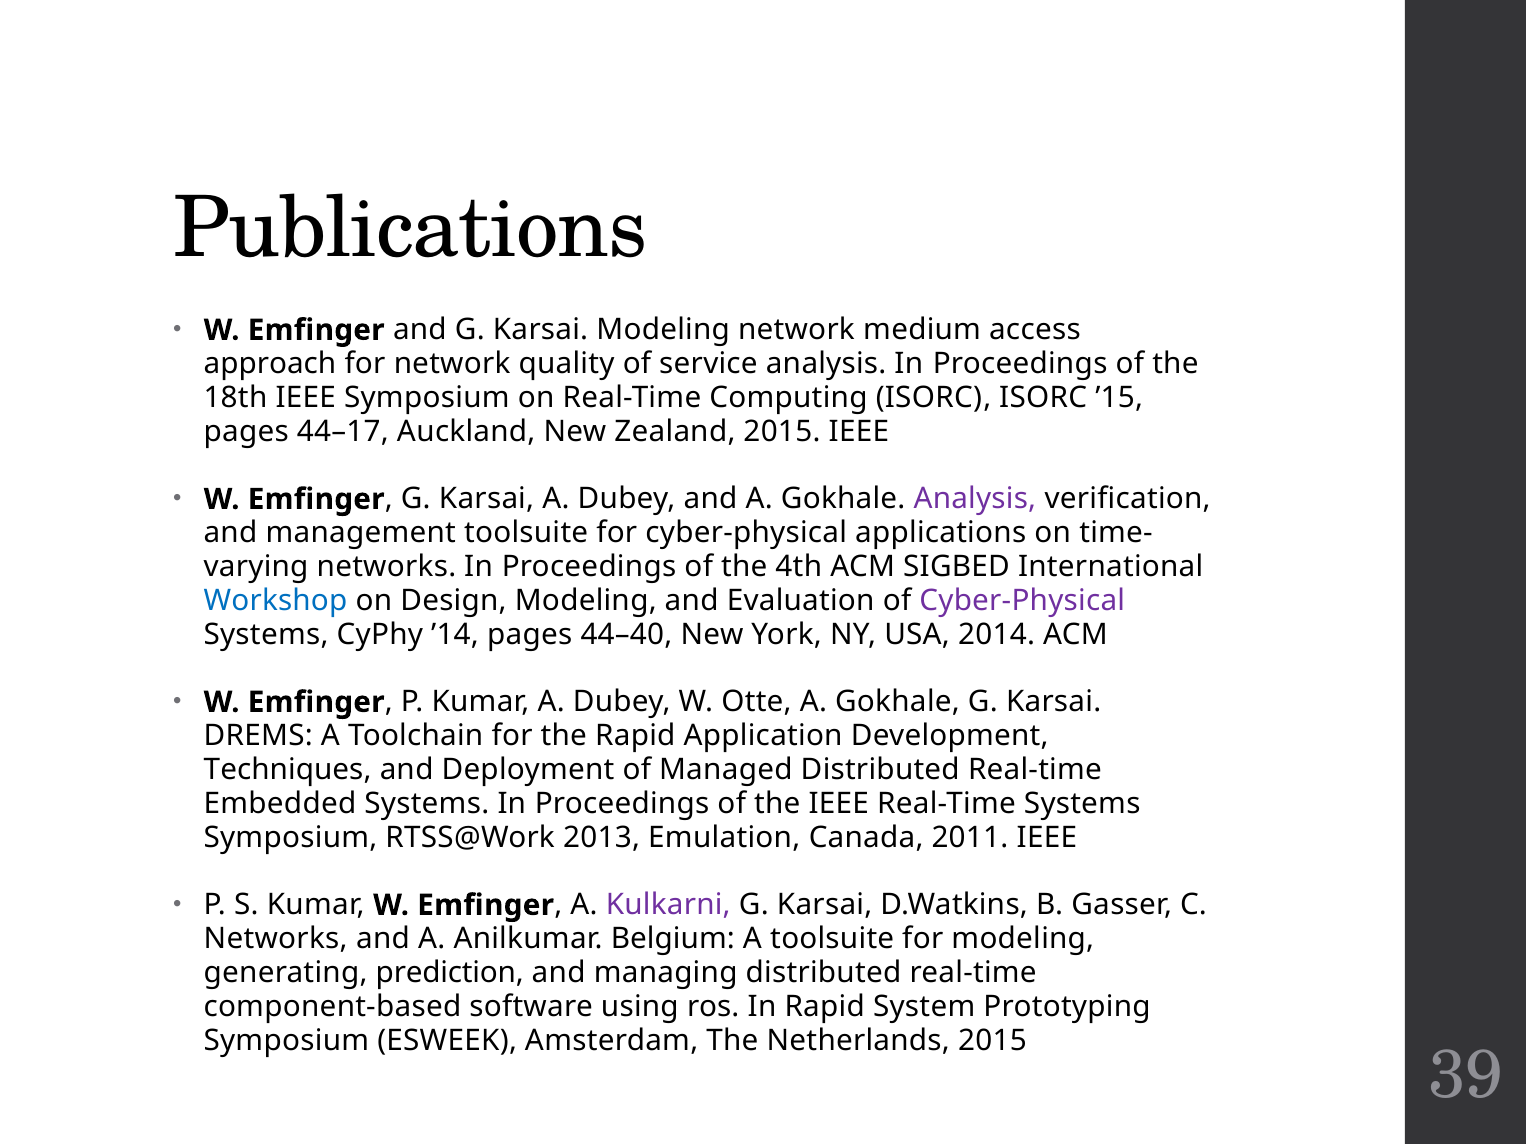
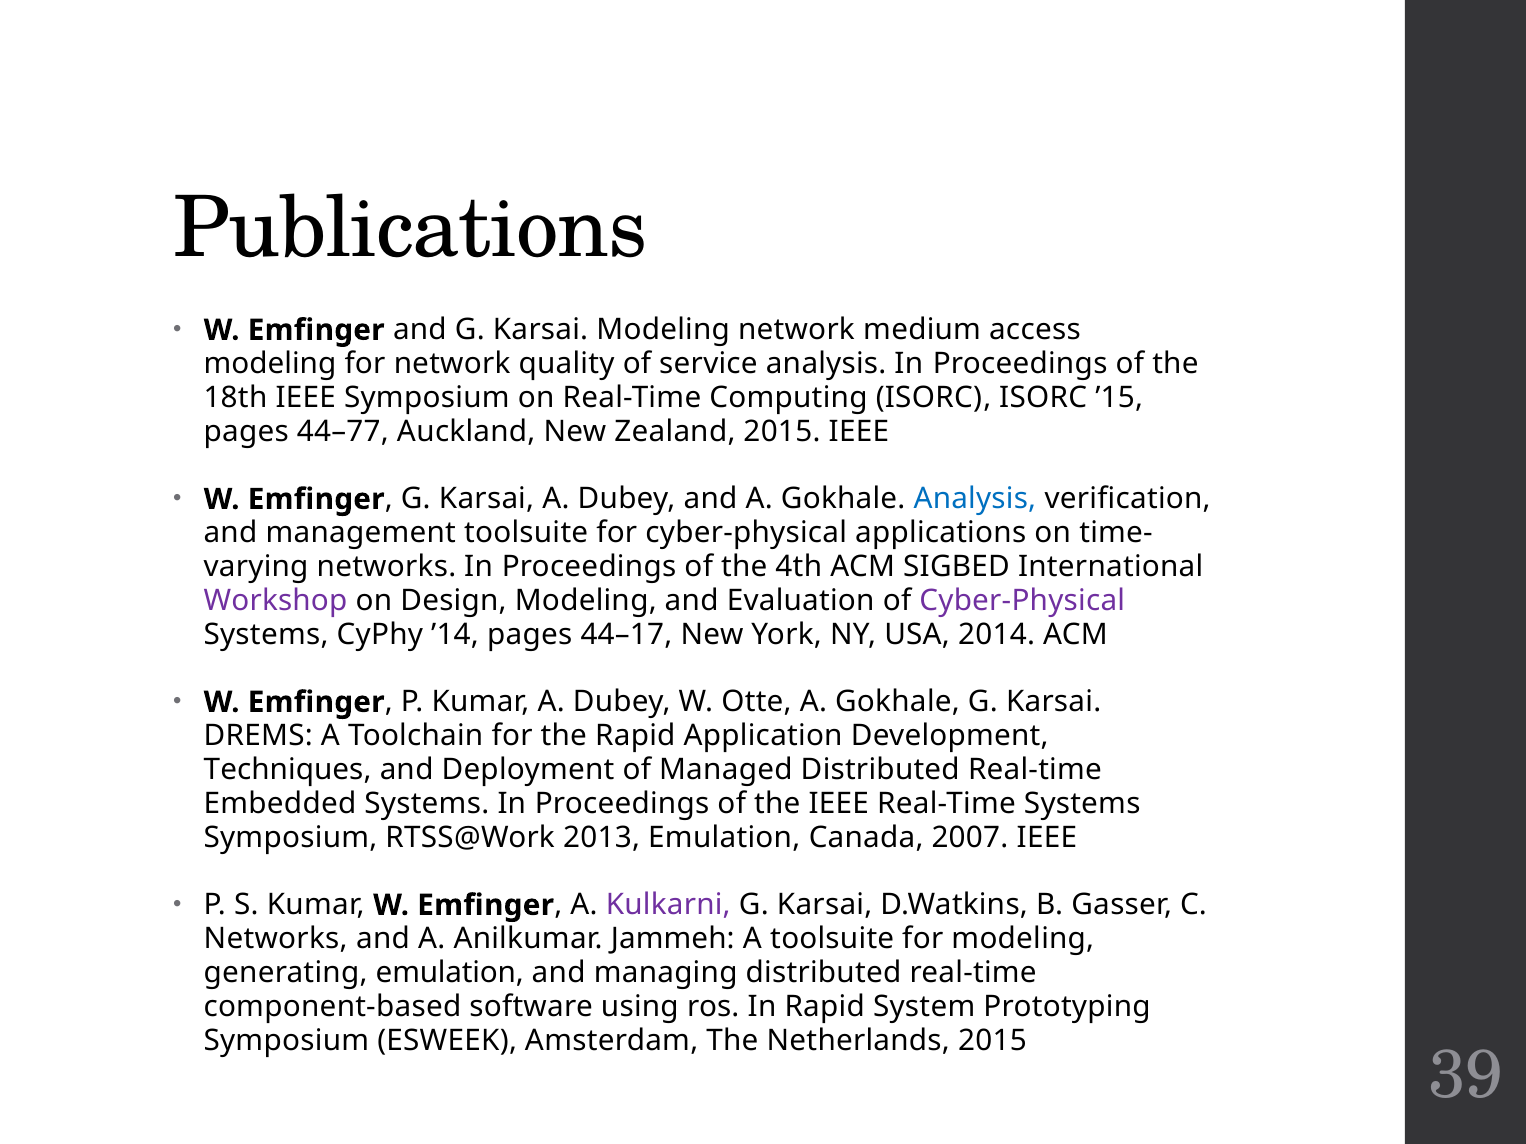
approach at (270, 364): approach -> modeling
44–17: 44–17 -> 44–77
Analysis at (975, 499) colour: purple -> blue
Workshop colour: blue -> purple
44–40: 44–40 -> 44–17
2011: 2011 -> 2007
Belgium: Belgium -> Jammeh
generating prediction: prediction -> emulation
